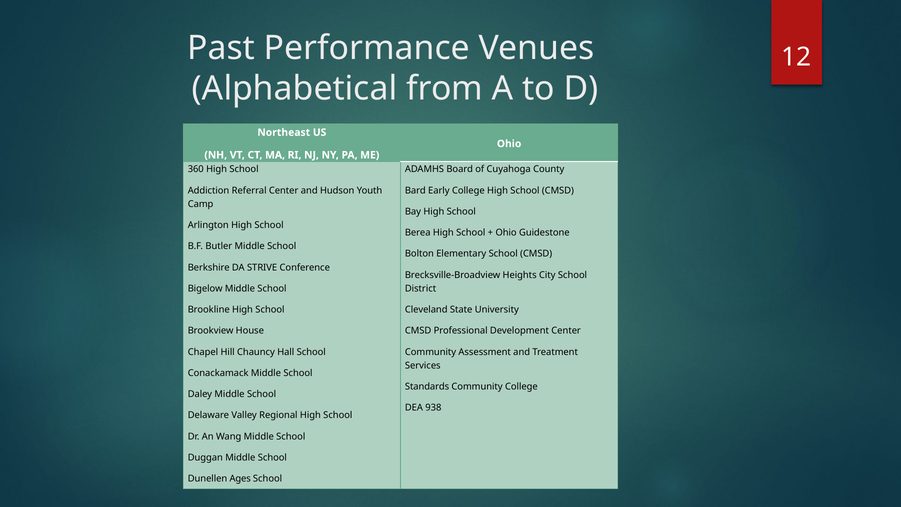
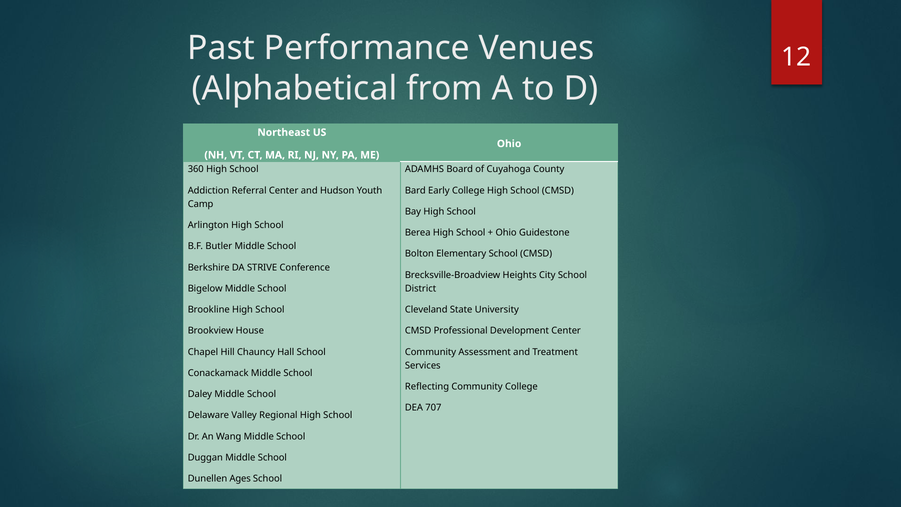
Standards: Standards -> Reflecting
938: 938 -> 707
